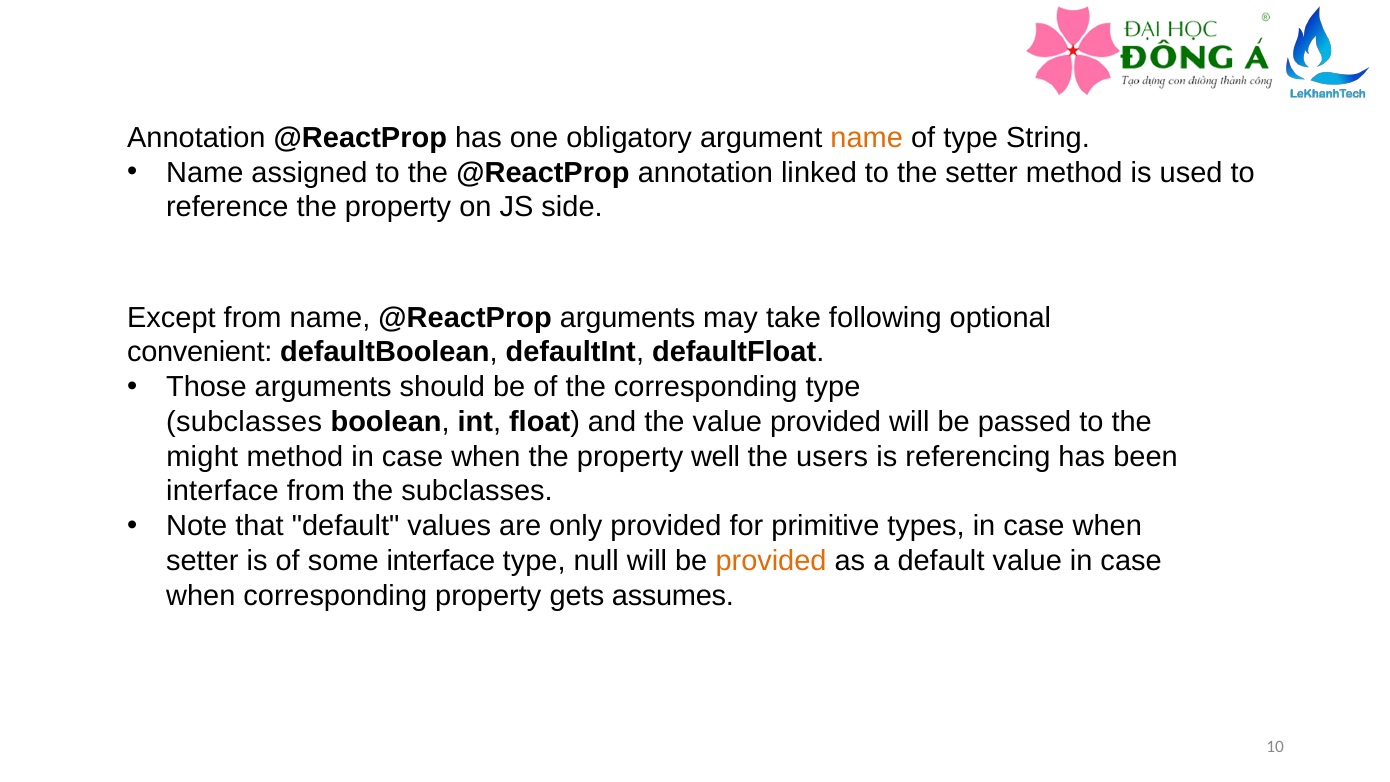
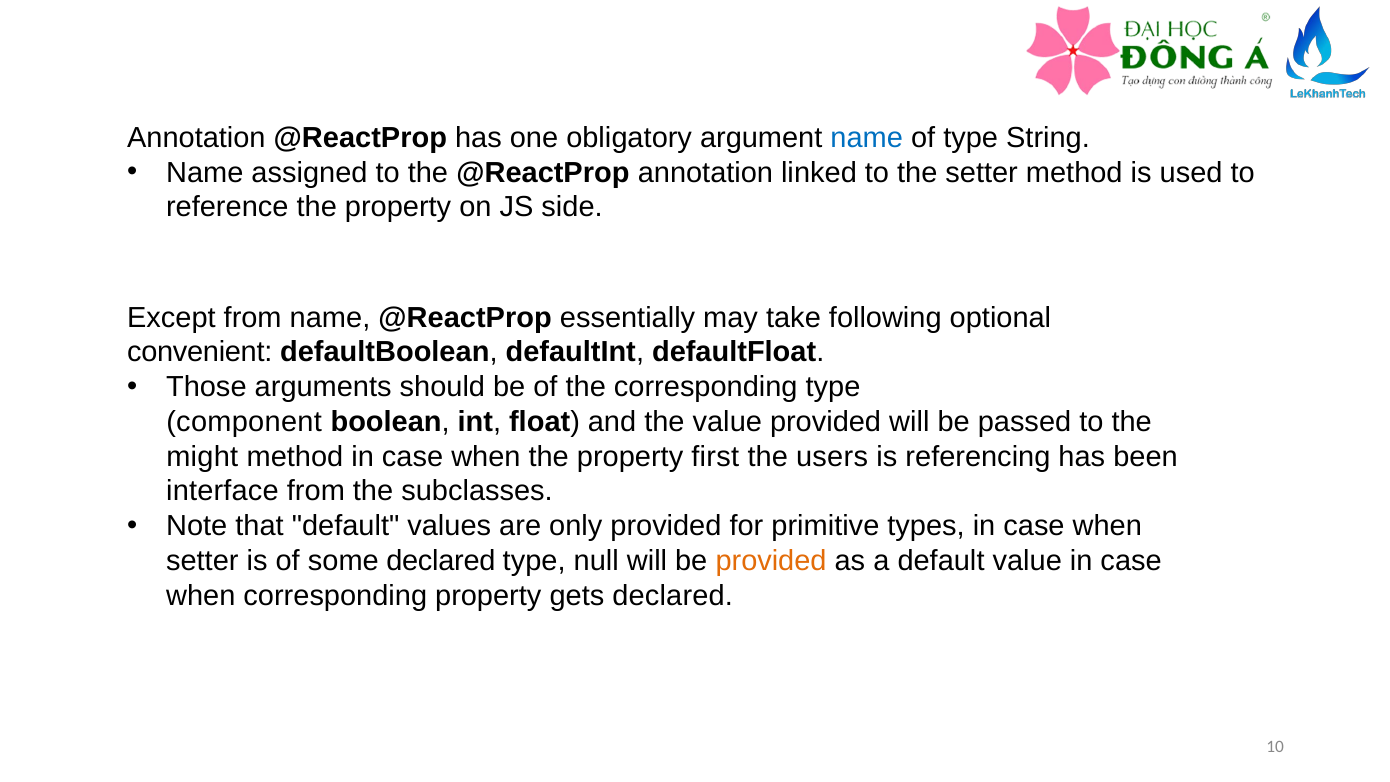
name at (867, 138) colour: orange -> blue
@ReactProp arguments: arguments -> essentially
subclasses at (244, 422): subclasses -> component
well: well -> first
some interface: interface -> declared
gets assumes: assumes -> declared
